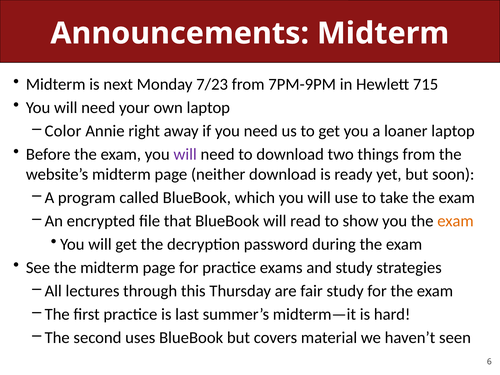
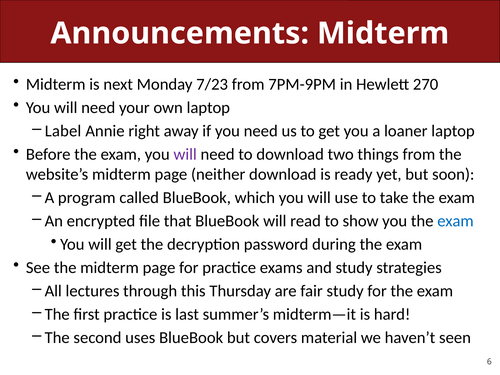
715: 715 -> 270
Color: Color -> Label
exam at (455, 221) colour: orange -> blue
